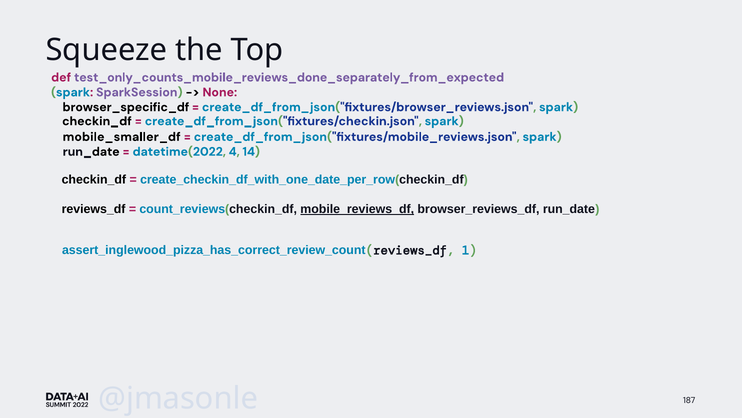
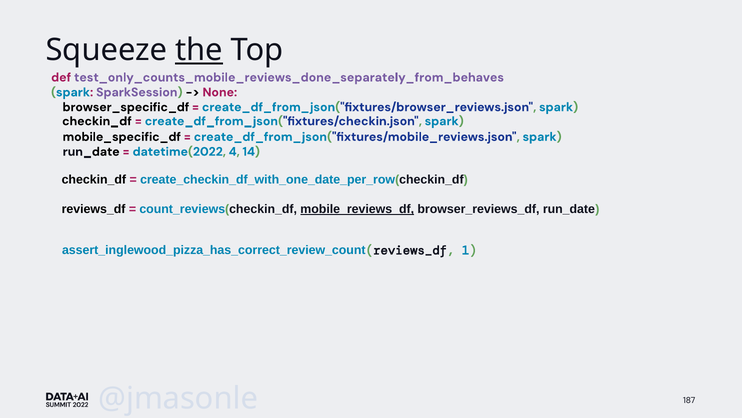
the underline: none -> present
test_only_counts_mobile_reviews_done_separately_from_expected: test_only_counts_mobile_reviews_done_separately_from_expected -> test_only_counts_mobile_reviews_done_separately_from_behaves
mobile_smaller_df: mobile_smaller_df -> mobile_specific_df
